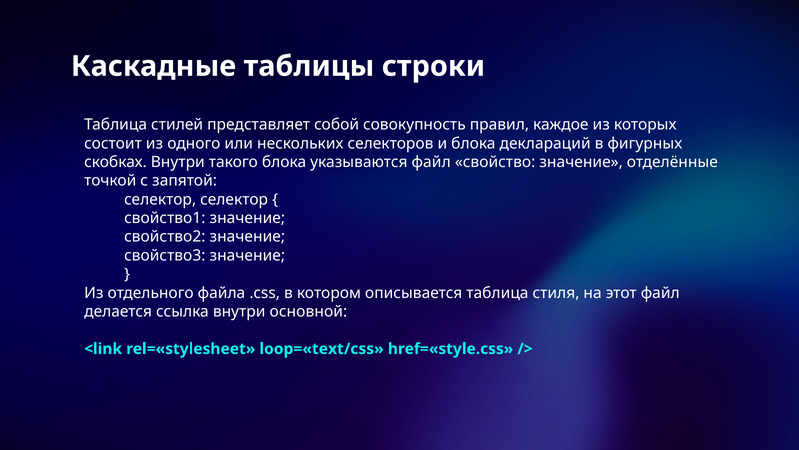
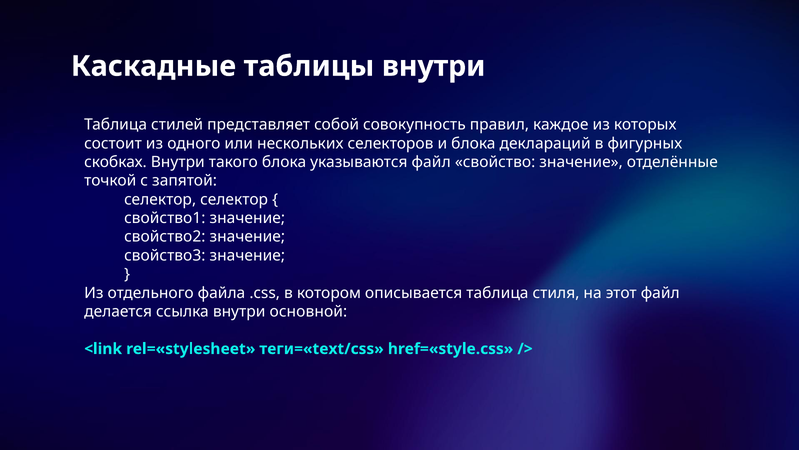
таблицы строки: строки -> внутри
loop=«text/css: loop=«text/css -> теги=«text/css
